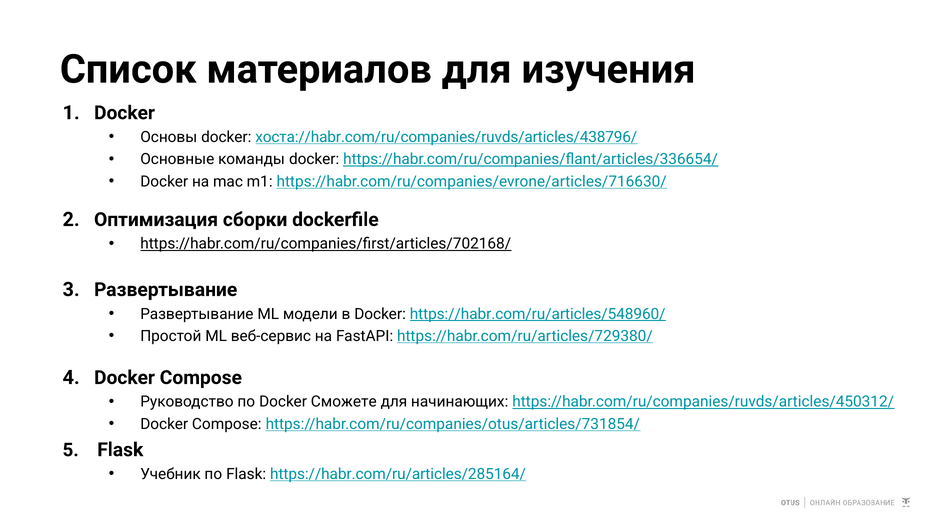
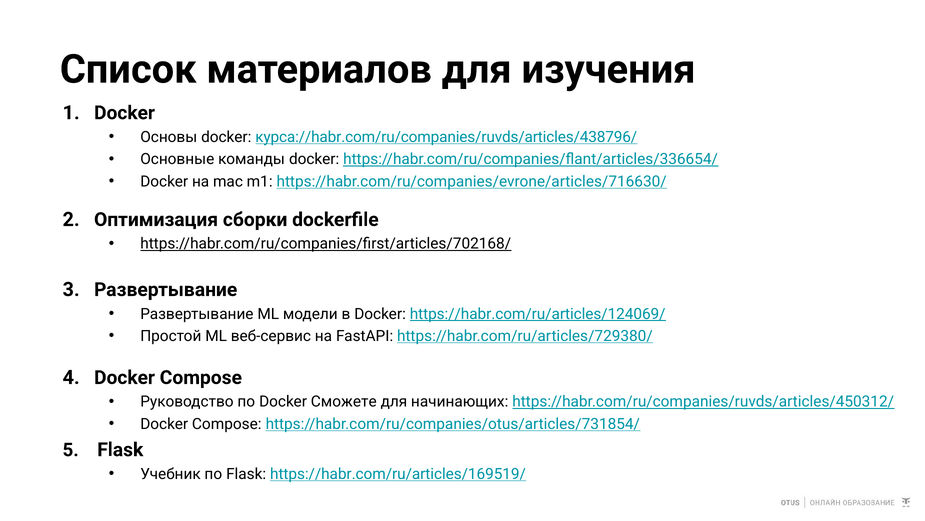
хоста://habr.com/ru/companies/ruvds/articles/438796/: хоста://habr.com/ru/companies/ruvds/articles/438796/ -> курса://habr.com/ru/companies/ruvds/articles/438796/
https://habr.com/ru/articles/548960/: https://habr.com/ru/articles/548960/ -> https://habr.com/ru/articles/124069/
https://habr.com/ru/articles/285164/: https://habr.com/ru/articles/285164/ -> https://habr.com/ru/articles/169519/
